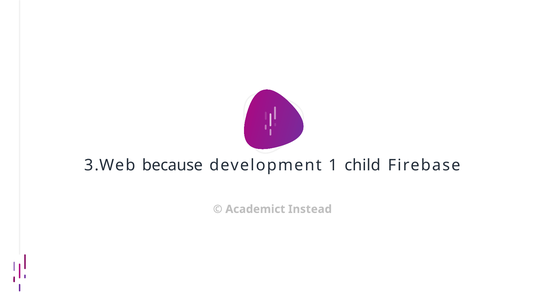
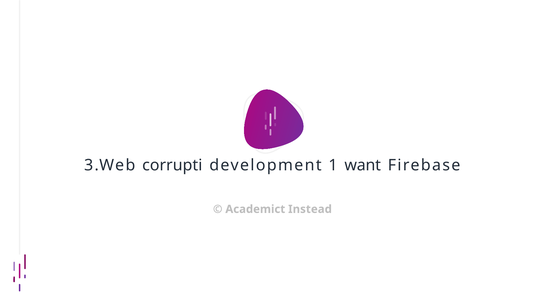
because: because -> corrupti
child: child -> want
